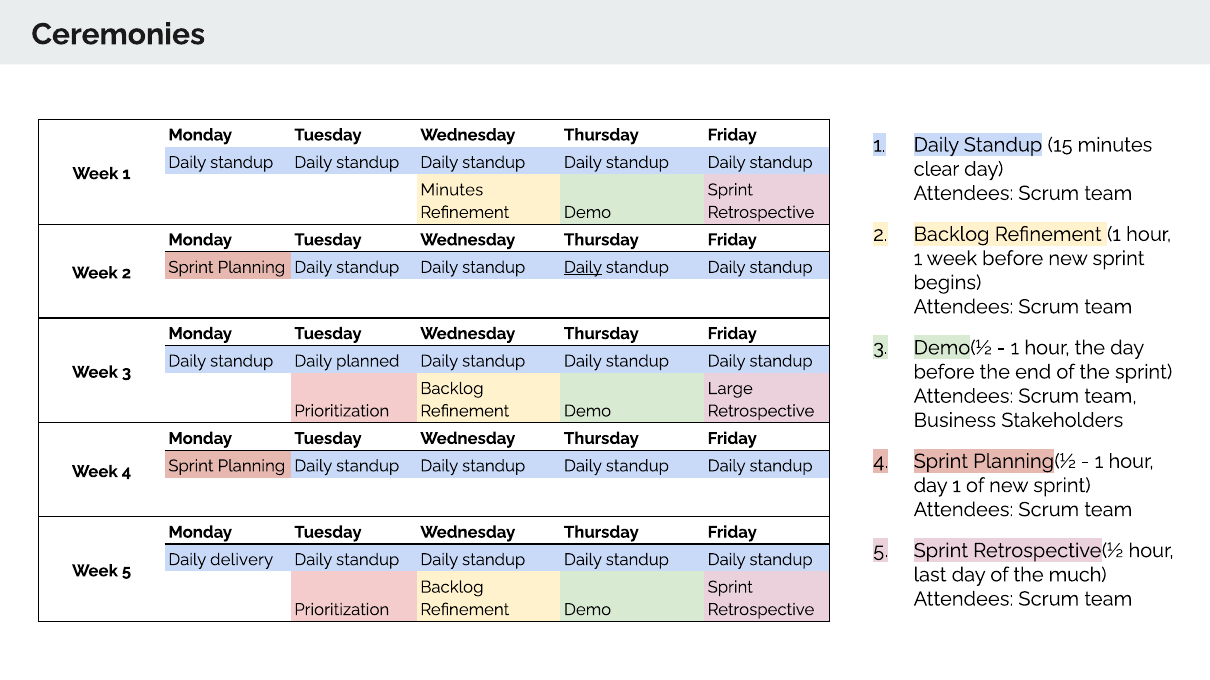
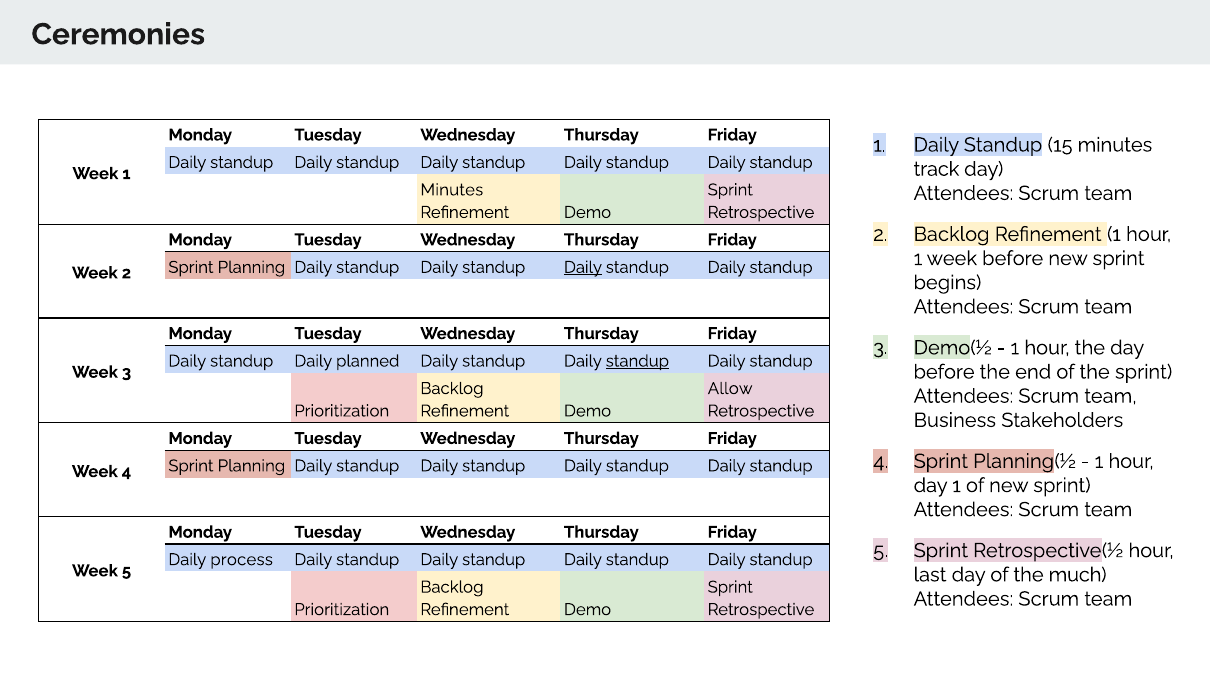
clear: clear -> track
standup at (637, 361) underline: none -> present
Large: Large -> Allow
delivery: delivery -> process
